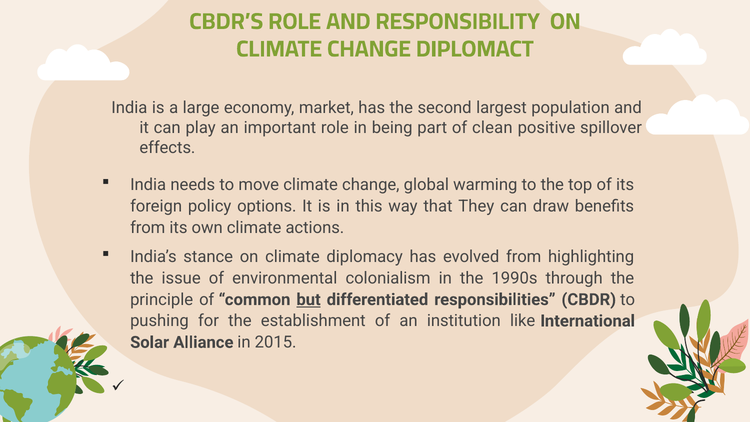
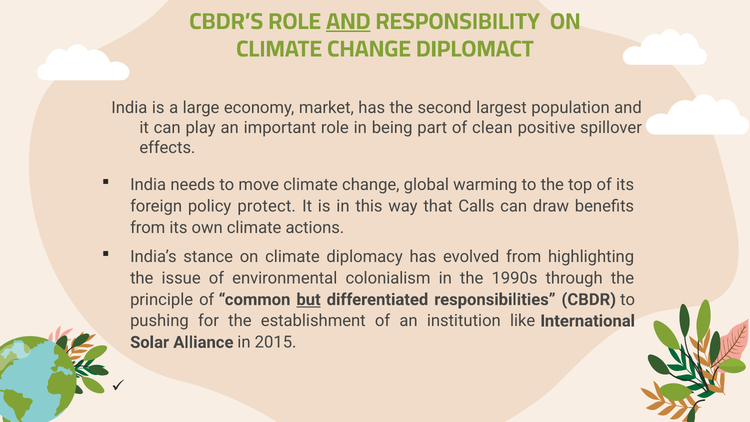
AND at (348, 21) underline: none -> present
options: options -> protect
They: They -> Calls
